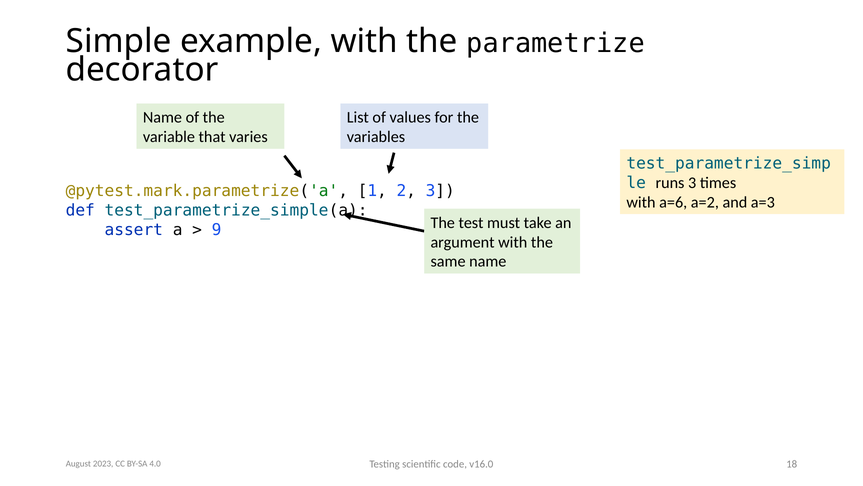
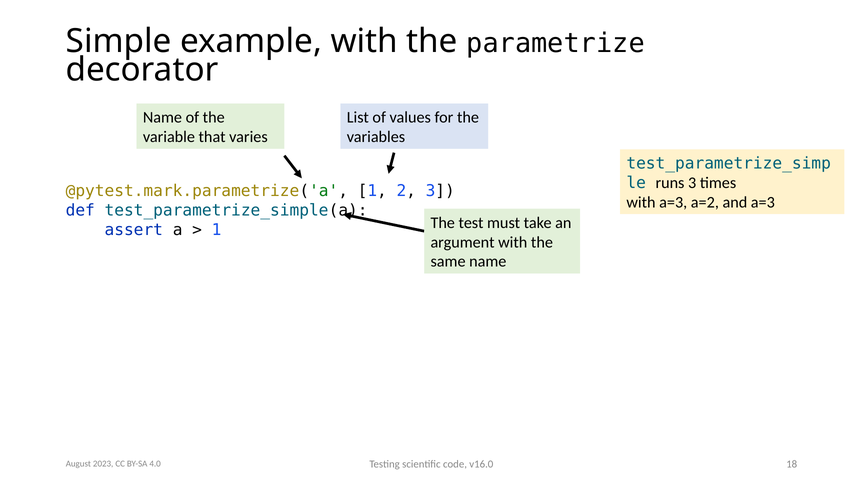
with a=6: a=6 -> a=3
9 at (217, 230): 9 -> 1
